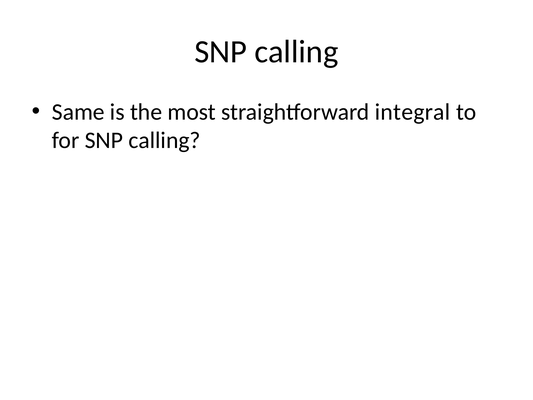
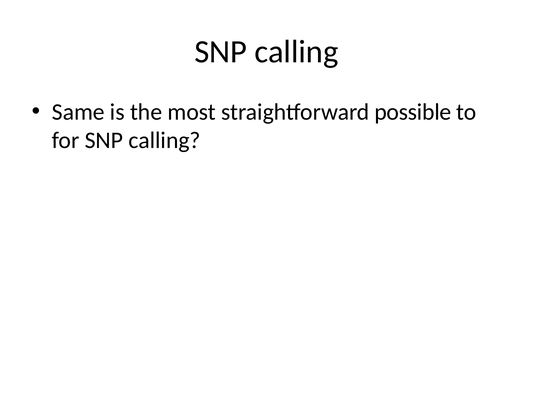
integral: integral -> possible
